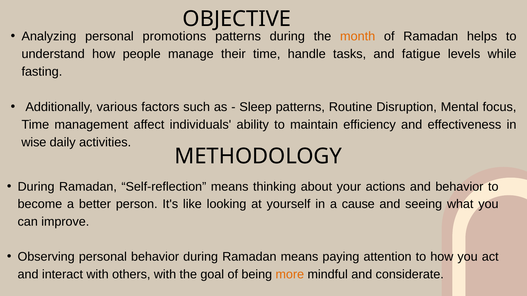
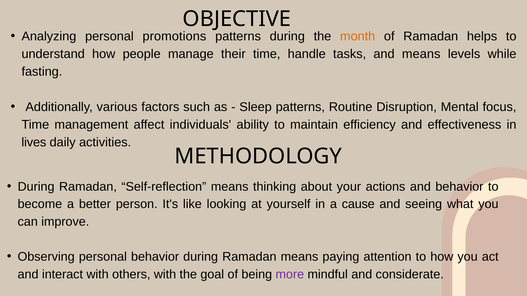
and fatigue: fatigue -> means
wise: wise -> lives
more colour: orange -> purple
